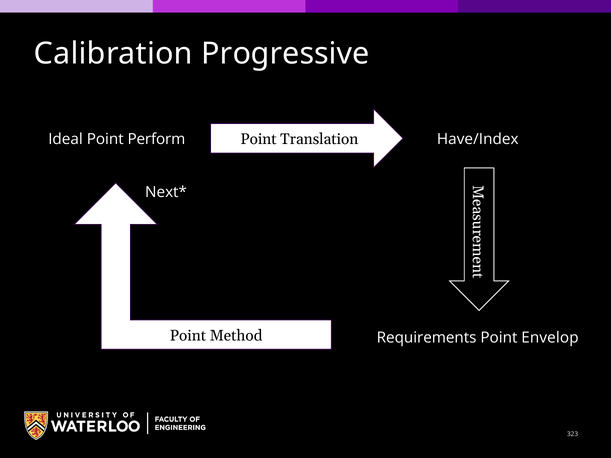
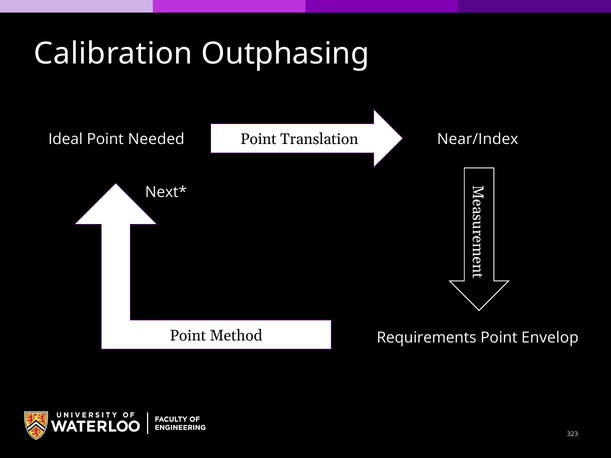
Progressive: Progressive -> Outphasing
Perform: Perform -> Needed
Have/Index: Have/Index -> Near/Index
